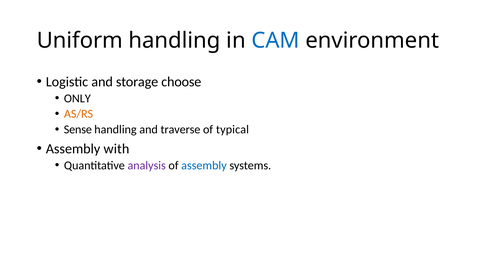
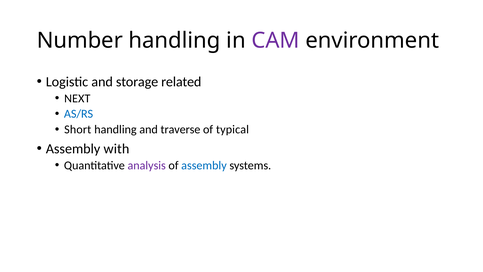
Uniform: Uniform -> Number
CAM colour: blue -> purple
choose: choose -> related
ONLY: ONLY -> NEXT
AS/RS colour: orange -> blue
Sense: Sense -> Short
